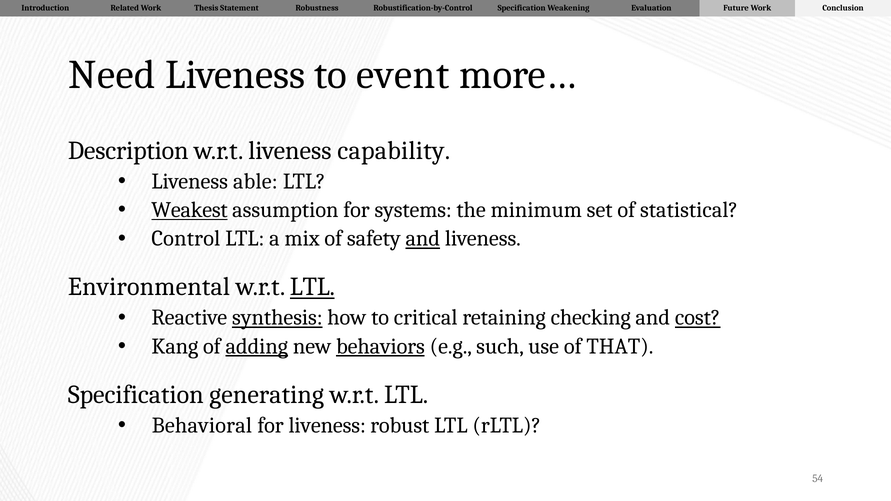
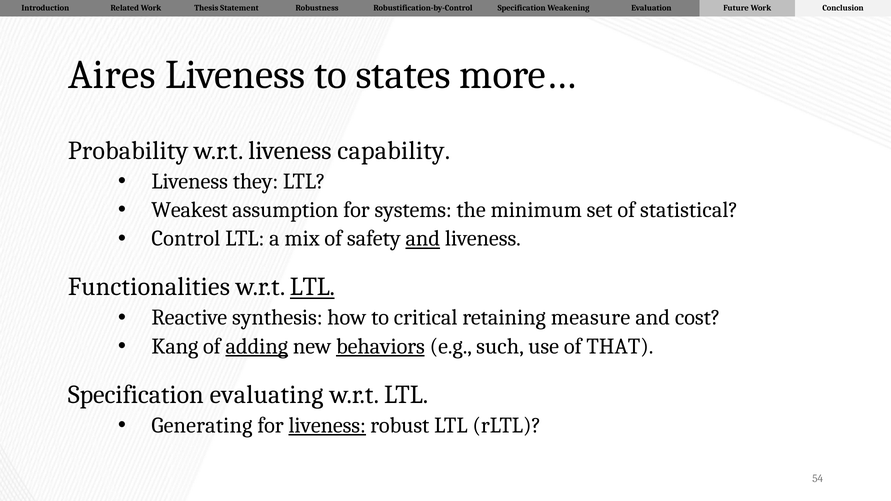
Need: Need -> Aires
event: event -> states
Description: Description -> Probability
able: able -> they
Weakest underline: present -> none
Environmental: Environmental -> Functionalities
synthesis underline: present -> none
checking: checking -> measure
cost underline: present -> none
generating: generating -> evaluating
Behavioral: Behavioral -> Generating
liveness at (327, 425) underline: none -> present
